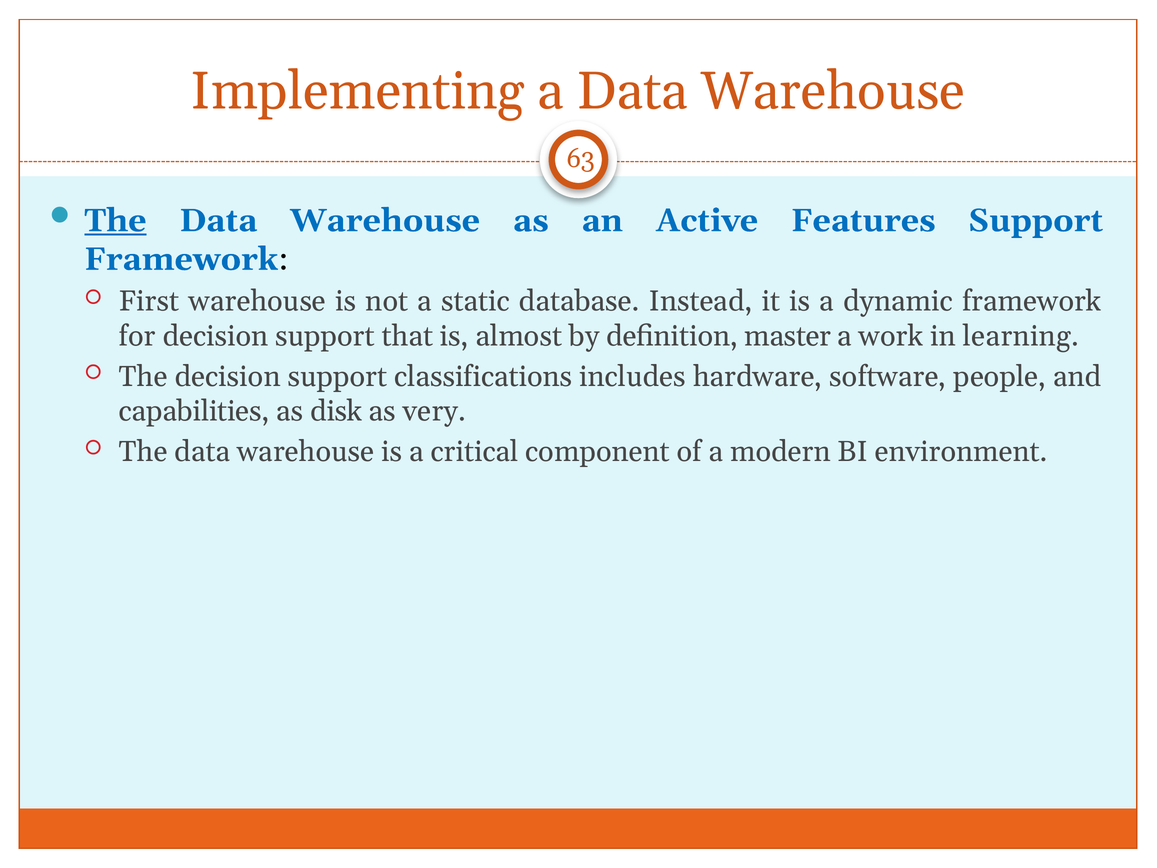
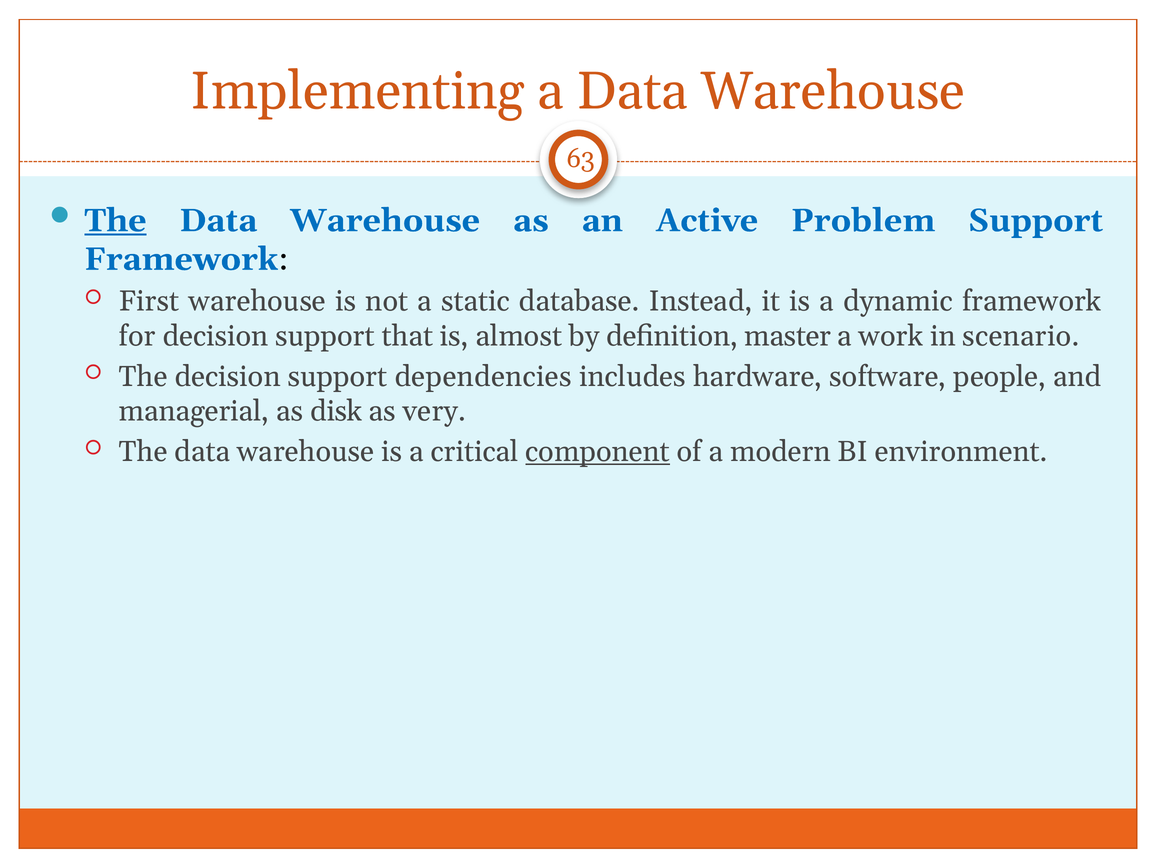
Features: Features -> Problem
learning: learning -> scenario
classifications: classifications -> dependencies
capabilities: capabilities -> managerial
component underline: none -> present
